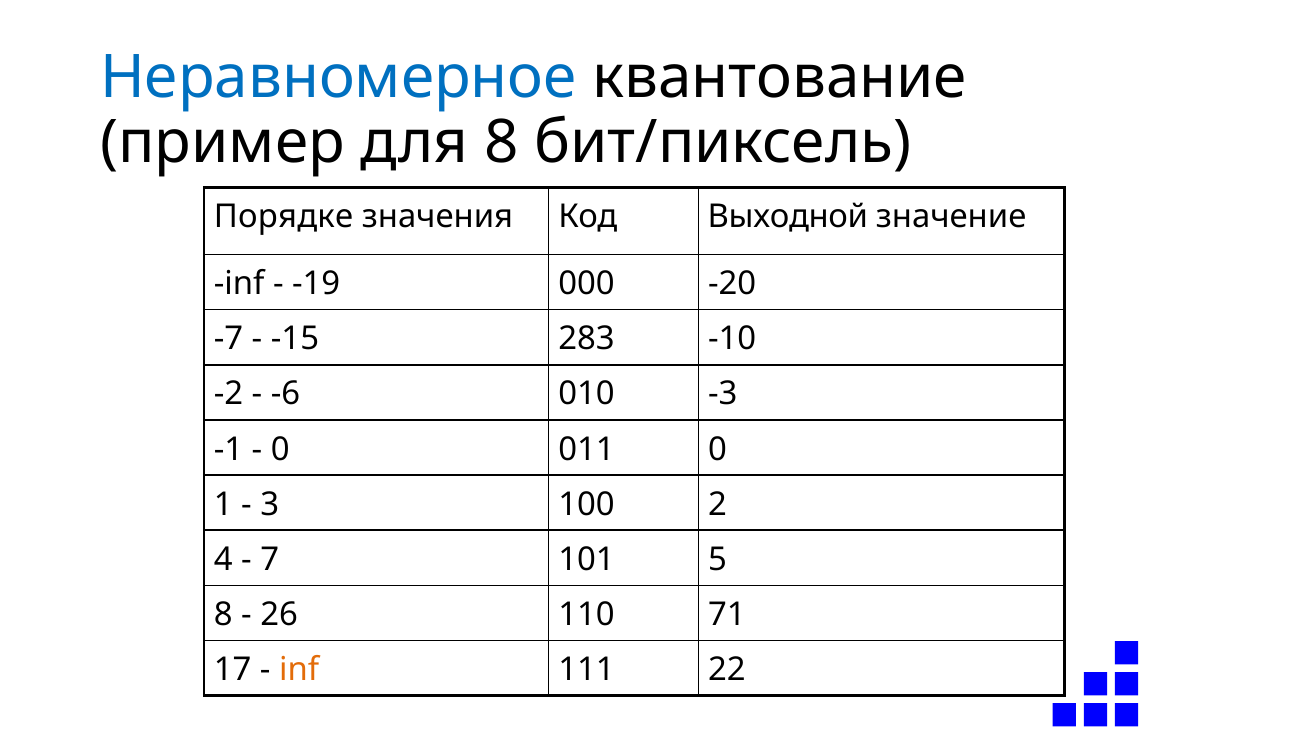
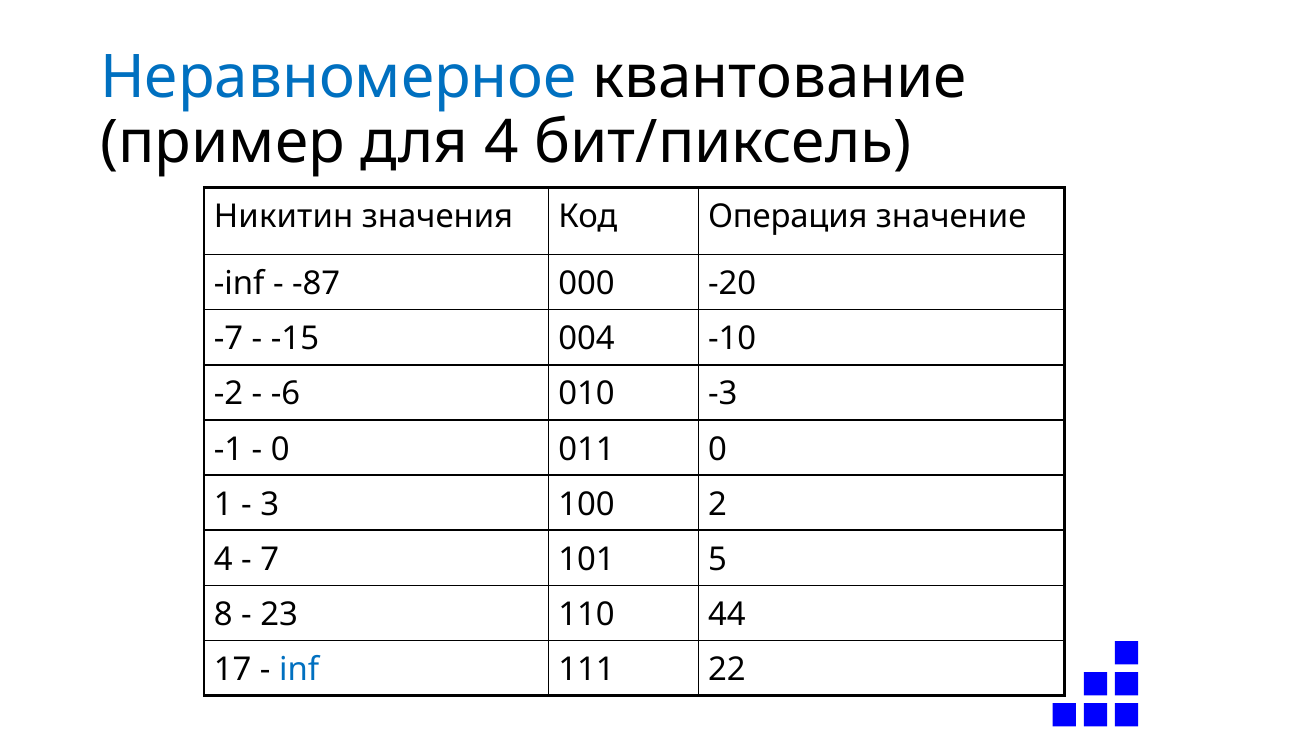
для 8: 8 -> 4
Порядке: Порядке -> Никитин
Выходной: Выходной -> Операция
-19: -19 -> -87
283: 283 -> 004
26: 26 -> 23
71: 71 -> 44
inf at (299, 669) colour: orange -> blue
